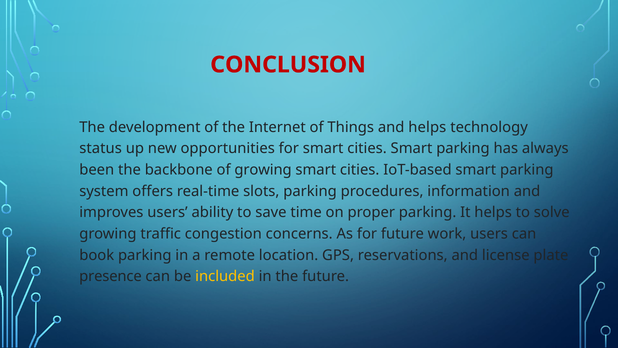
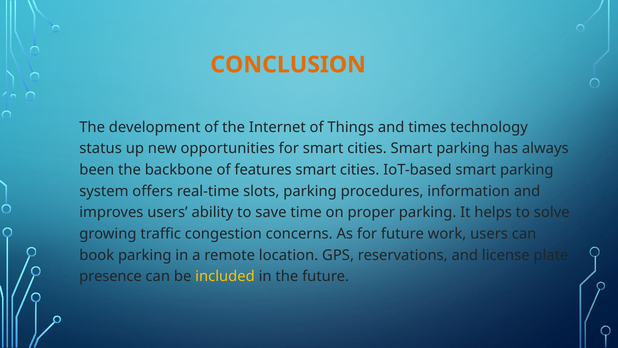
CONCLUSION colour: red -> orange
and helps: helps -> times
of growing: growing -> features
